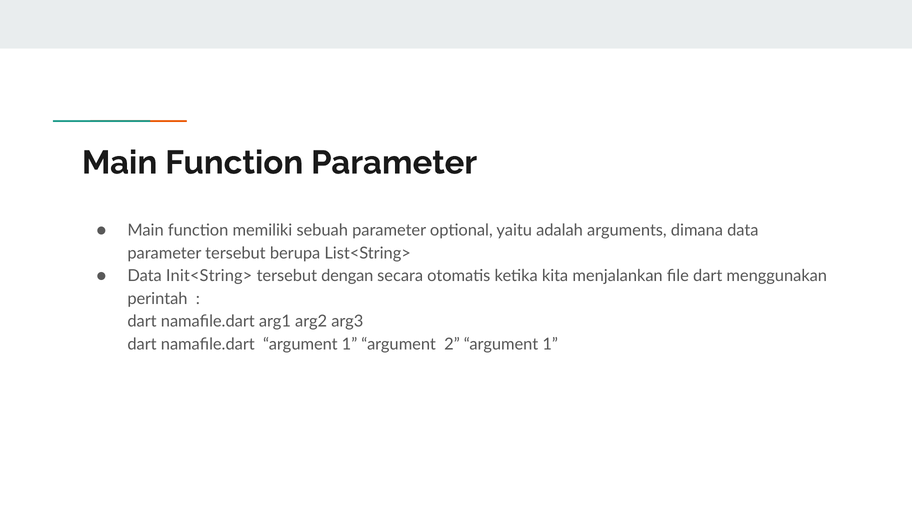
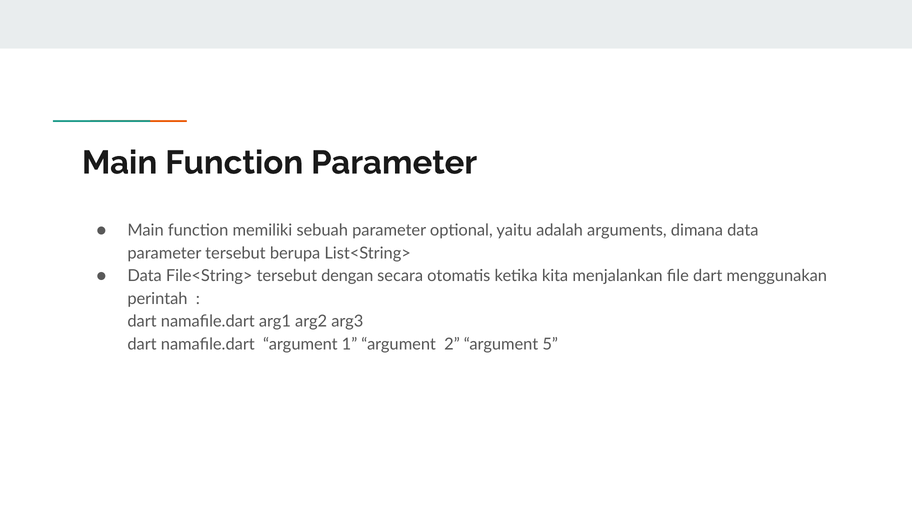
Init<String>: Init<String> -> File<String>
2 argument 1: 1 -> 5
